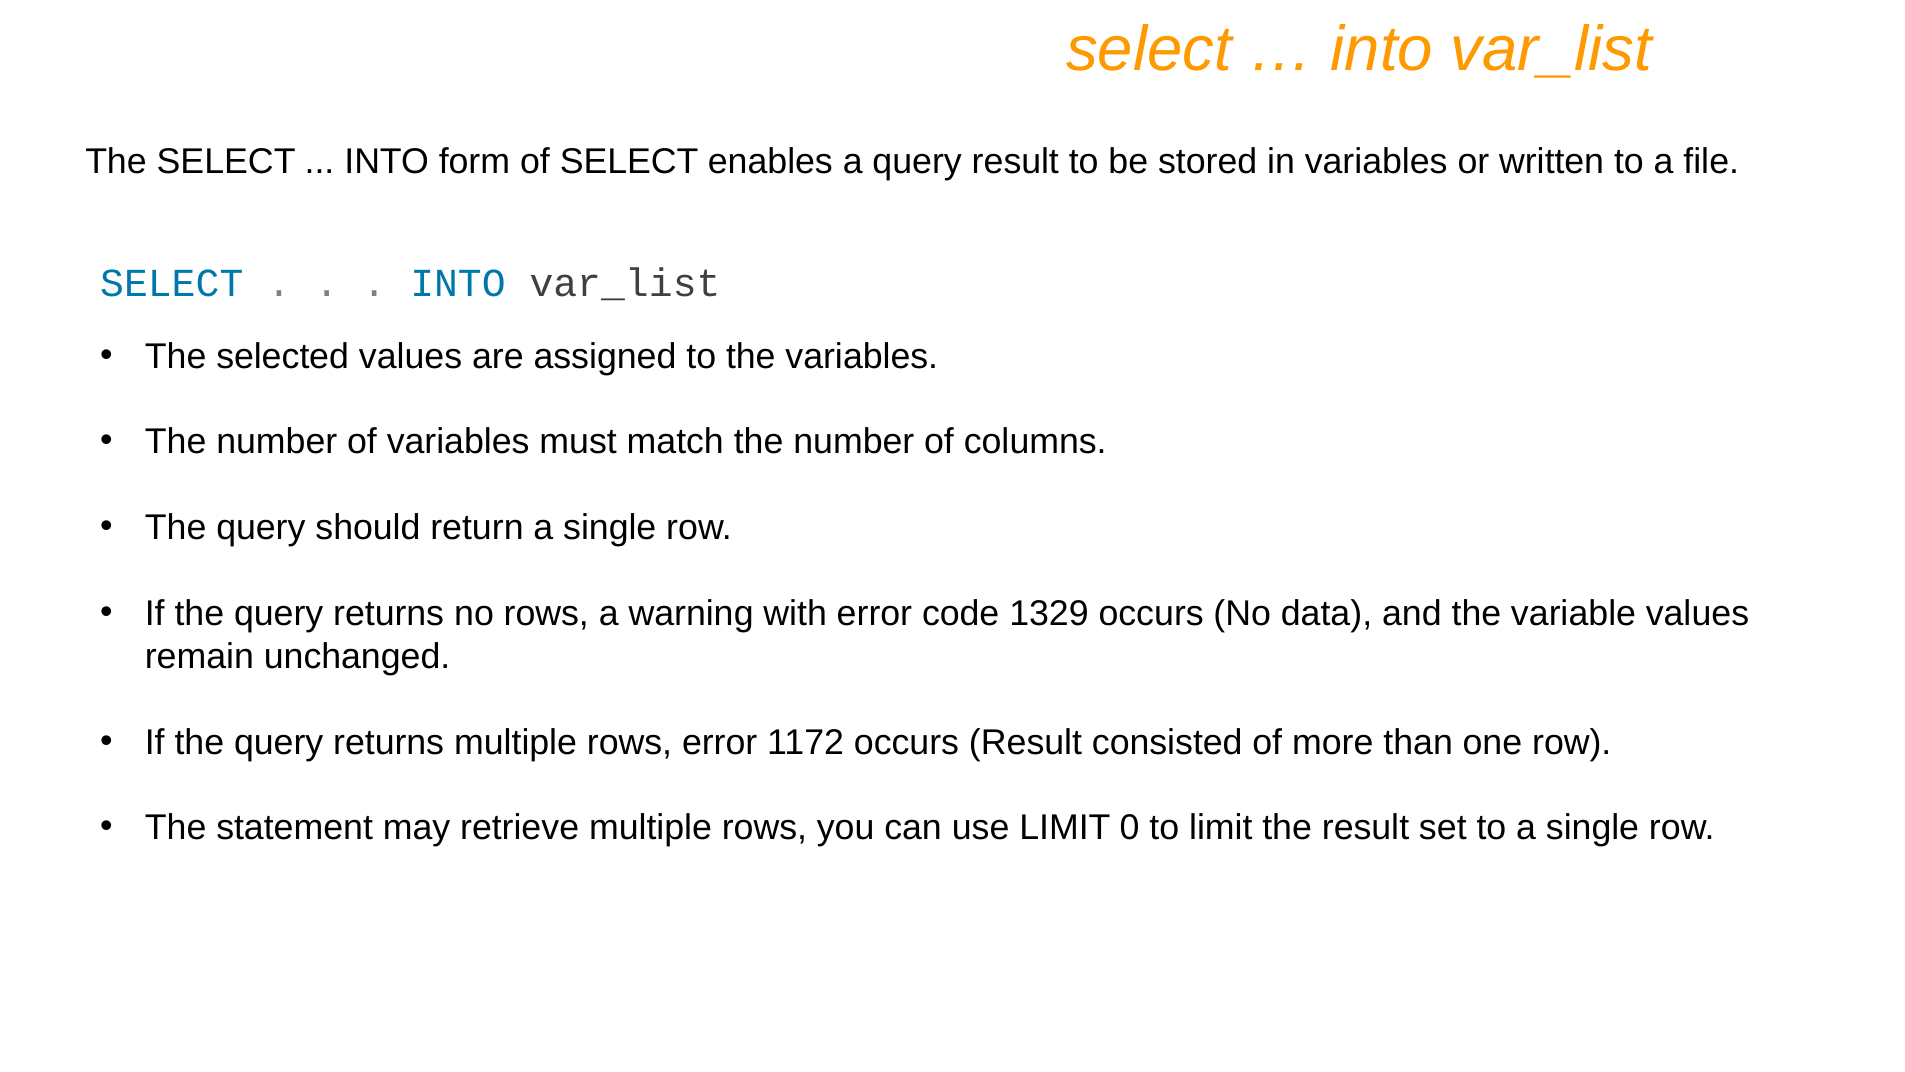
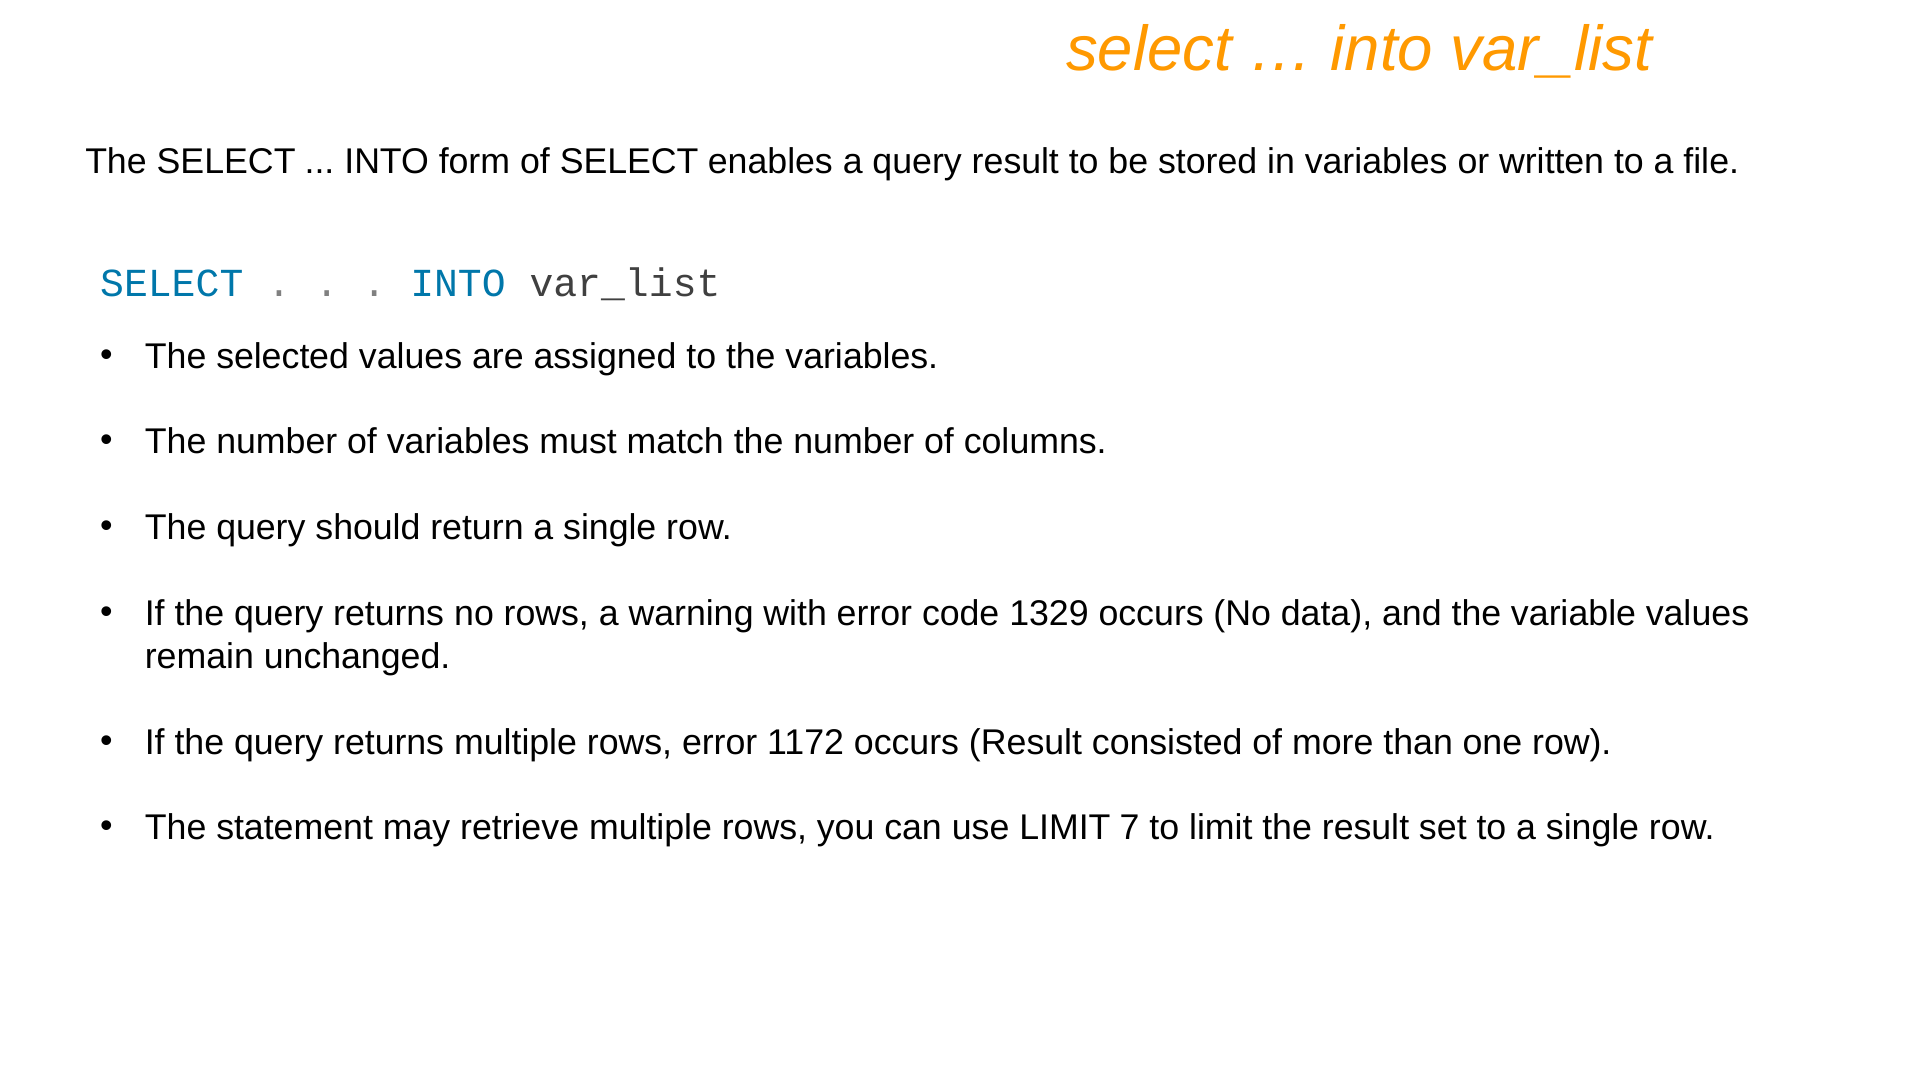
0: 0 -> 7
